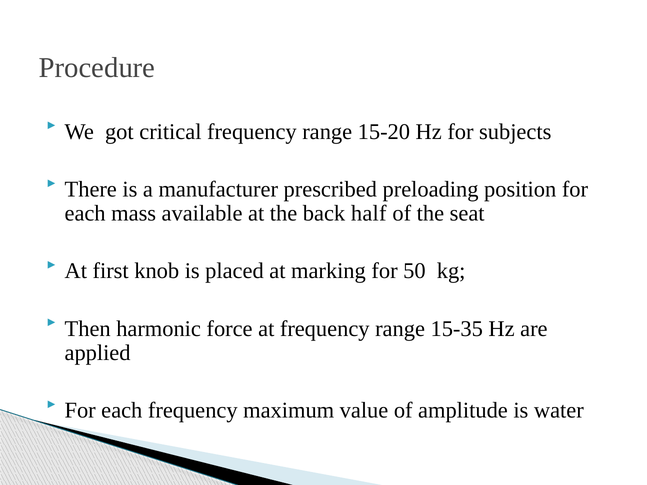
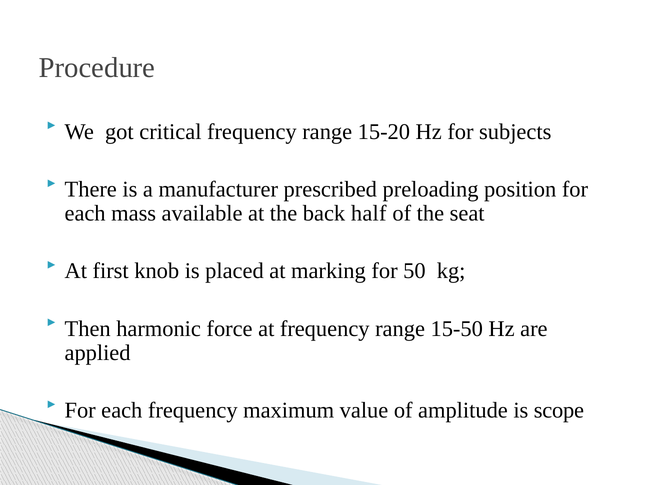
15-35: 15-35 -> 15-50
water: water -> scope
